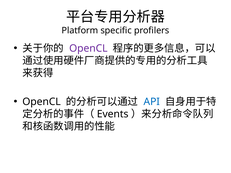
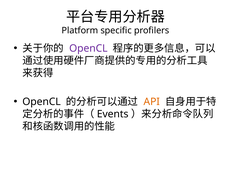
API colour: blue -> orange
